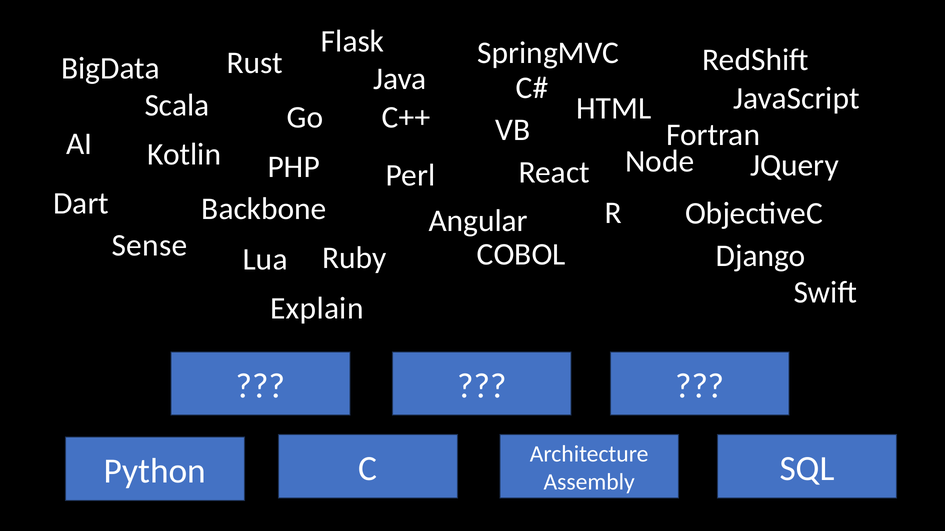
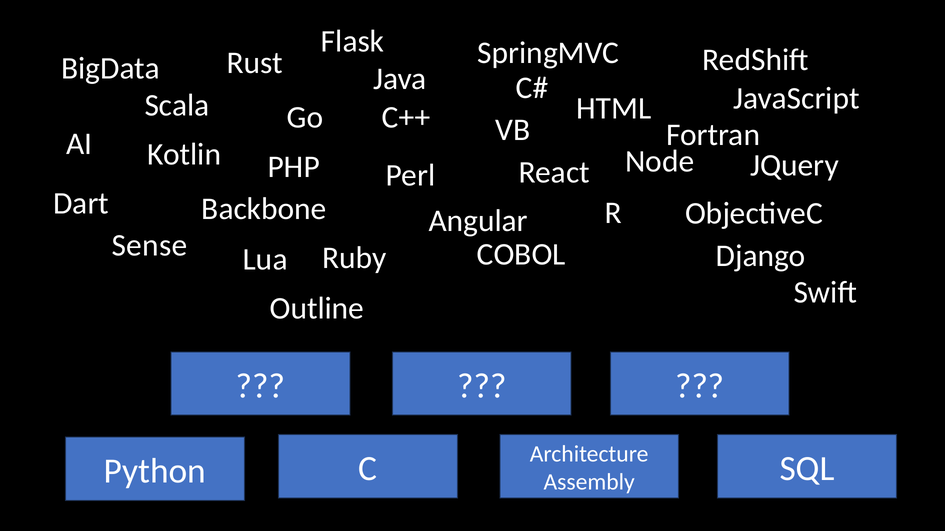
Explain: Explain -> Outline
